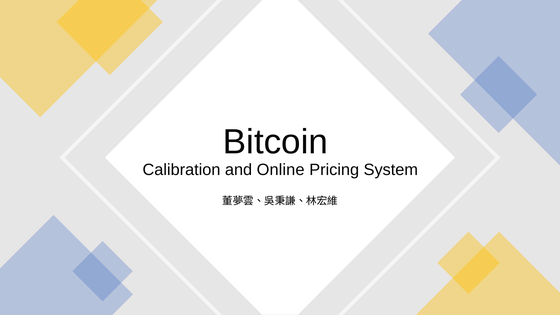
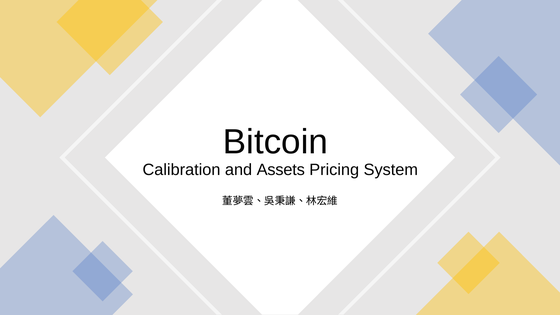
Online: Online -> Assets
